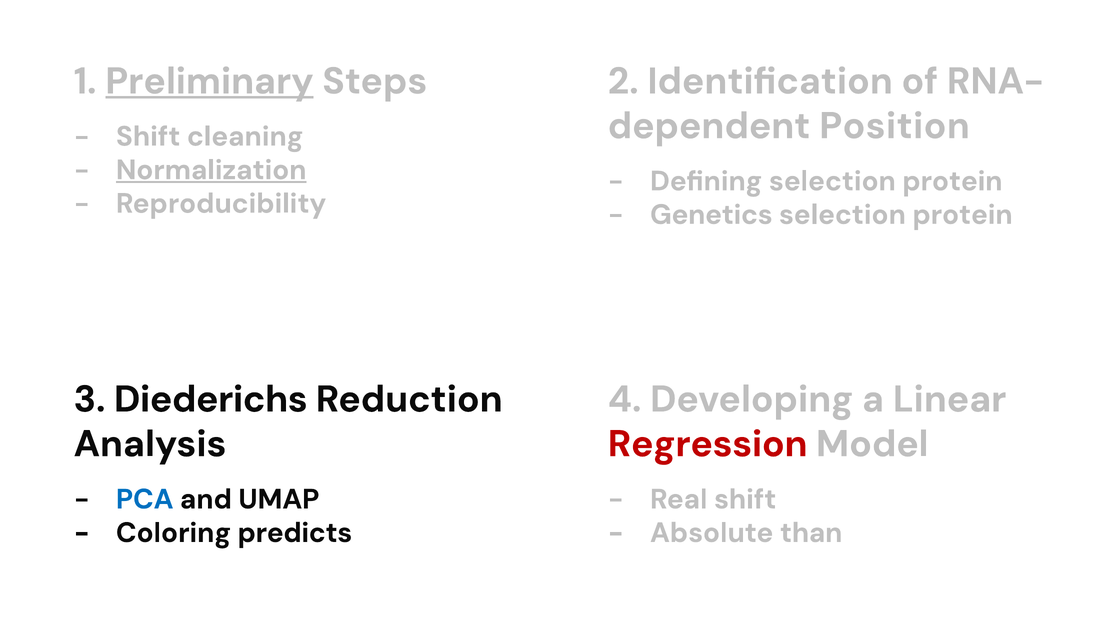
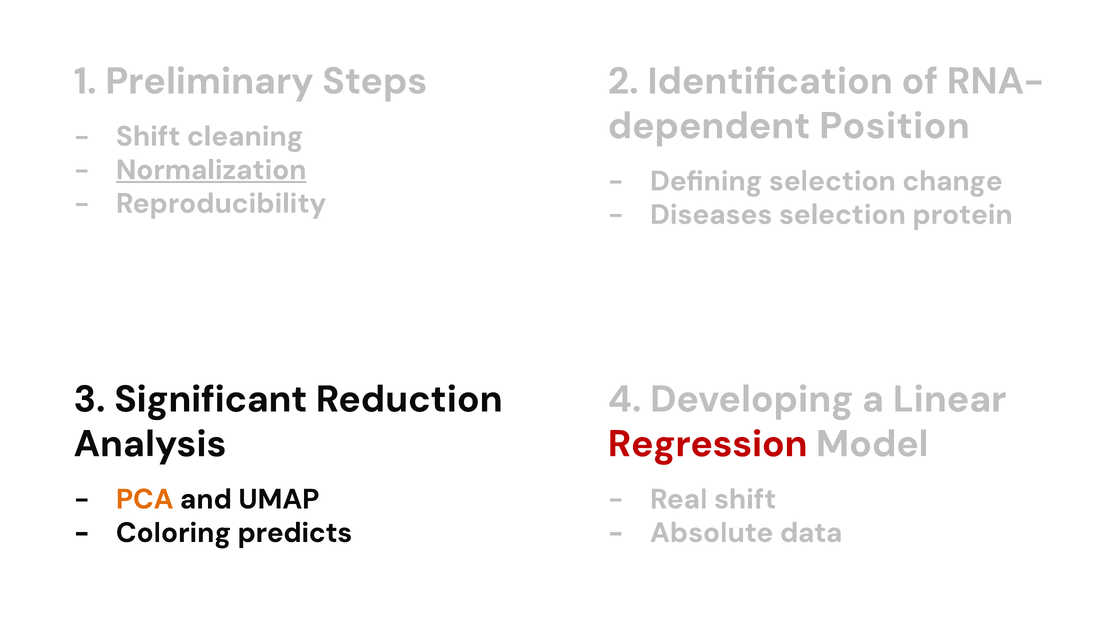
Preliminary underline: present -> none
Defining selection protein: protein -> change
Genetics: Genetics -> Diseases
Diederichs: Diederichs -> Significant
PCA colour: blue -> orange
than: than -> data
